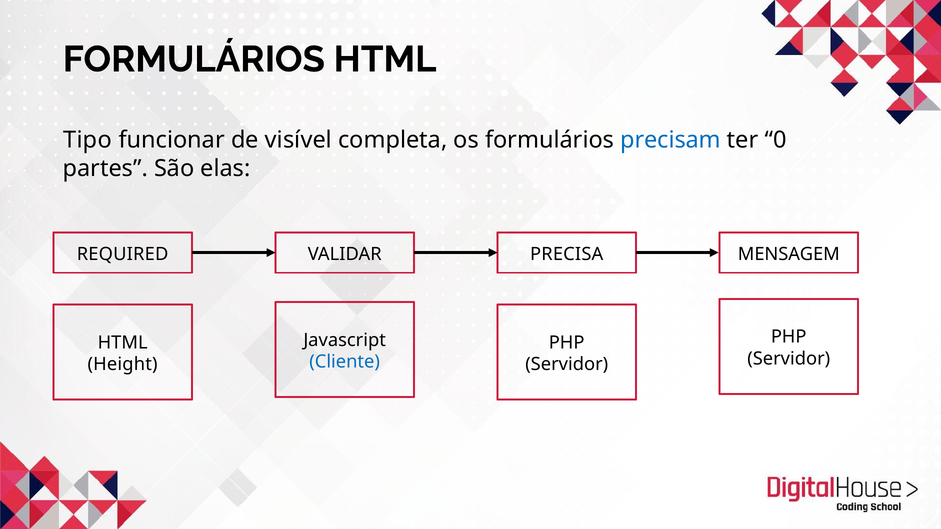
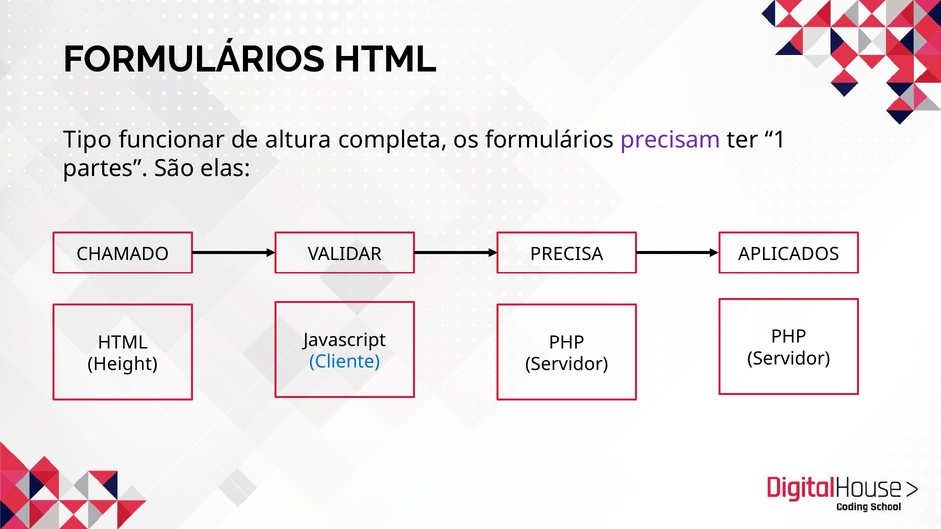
visível: visível -> altura
precisam colour: blue -> purple
0: 0 -> 1
REQUIRED: REQUIRED -> CHAMADO
MENSAGEM: MENSAGEM -> APLICADOS
